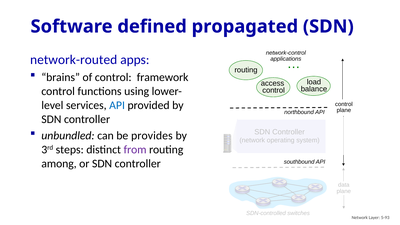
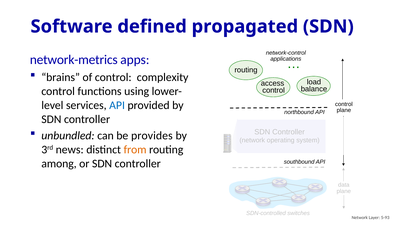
network-routed: network-routed -> network-metrics
framework: framework -> complexity
steps: steps -> news
from colour: purple -> orange
